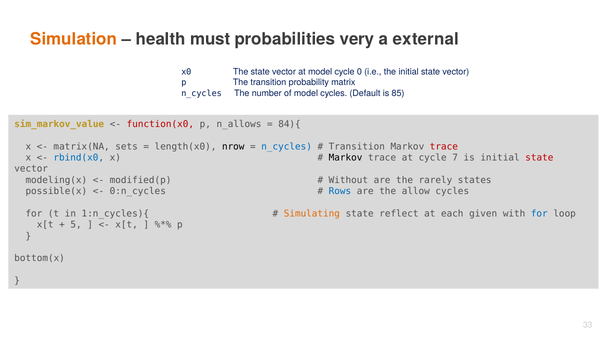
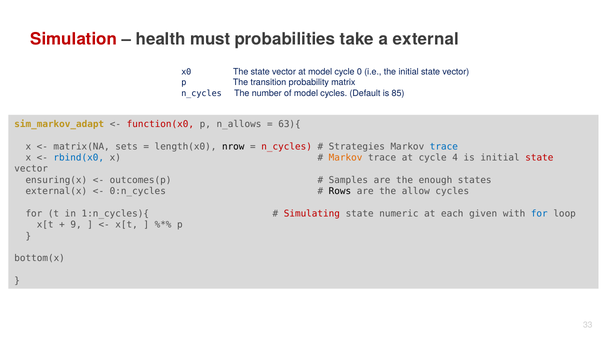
Simulation colour: orange -> red
very: very -> take
sim_markov_value: sim_markov_value -> sim_markov_adapt
84){: 84){ -> 63){
n_cycles at (287, 146) colour: blue -> red
Transition at (357, 146): Transition -> Strategies
trace at (444, 146) colour: red -> blue
Markov at (346, 157) colour: black -> orange
7: 7 -> 4
modeling(x: modeling(x -> ensuring(x
modified(p: modified(p -> outcomes(p
Without: Without -> Samples
rarely: rarely -> enough
possible(x: possible(x -> external(x
Rows colour: blue -> black
Simulating colour: orange -> red
reflect: reflect -> numeric
5: 5 -> 9
